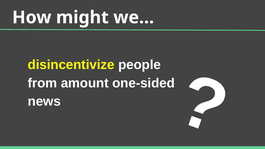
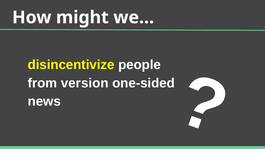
amount: amount -> version
